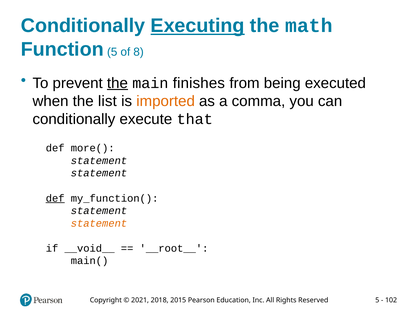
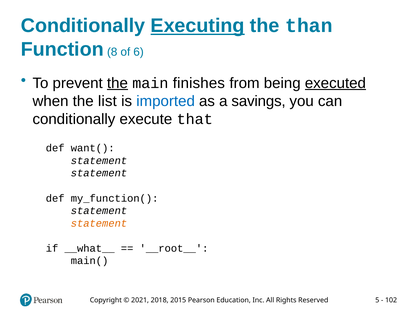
math: math -> than
Function 5: 5 -> 8
8: 8 -> 6
executed underline: none -> present
imported colour: orange -> blue
comma: comma -> savings
more(: more( -> want(
def at (55, 198) underline: present -> none
__void__: __void__ -> __what__
